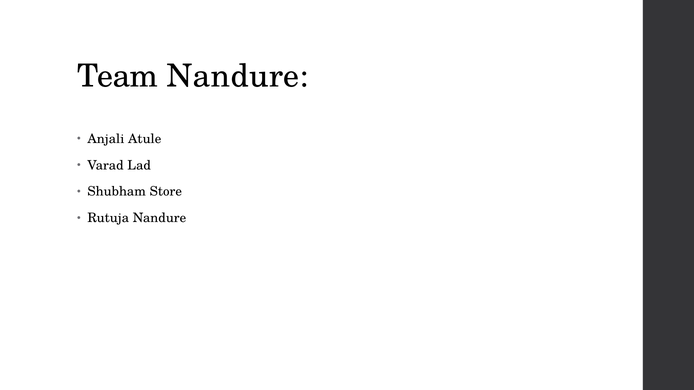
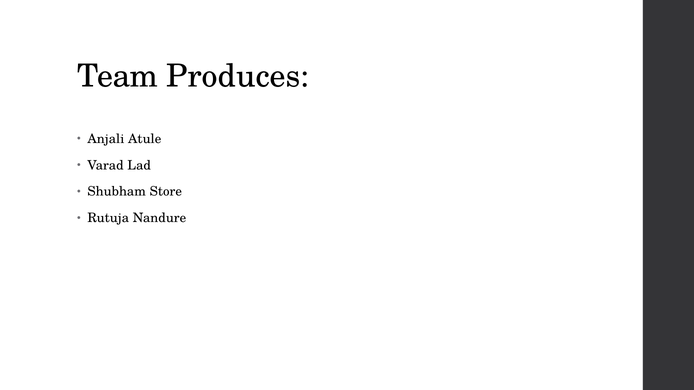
Team Nandure: Nandure -> Produces
